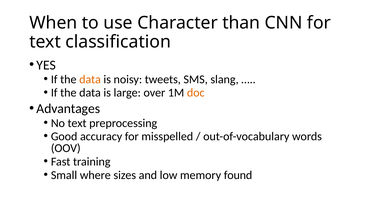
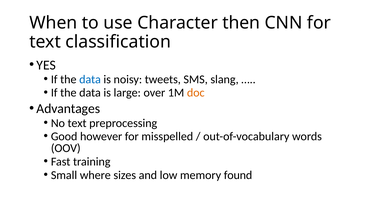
than: than -> then
data at (90, 79) colour: orange -> blue
accuracy: accuracy -> however
